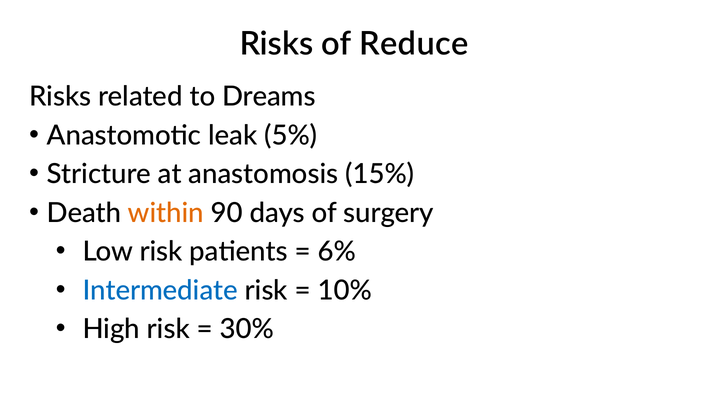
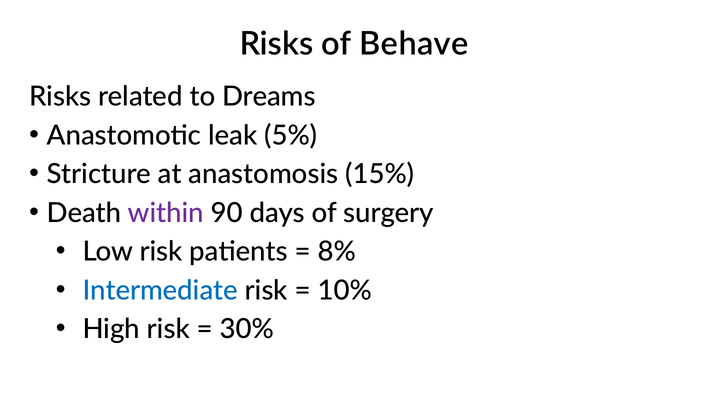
Reduce: Reduce -> Behave
within colour: orange -> purple
6%: 6% -> 8%
